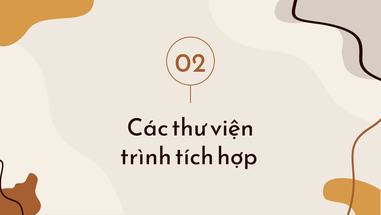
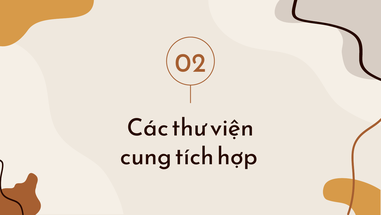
trình: trình -> cung
